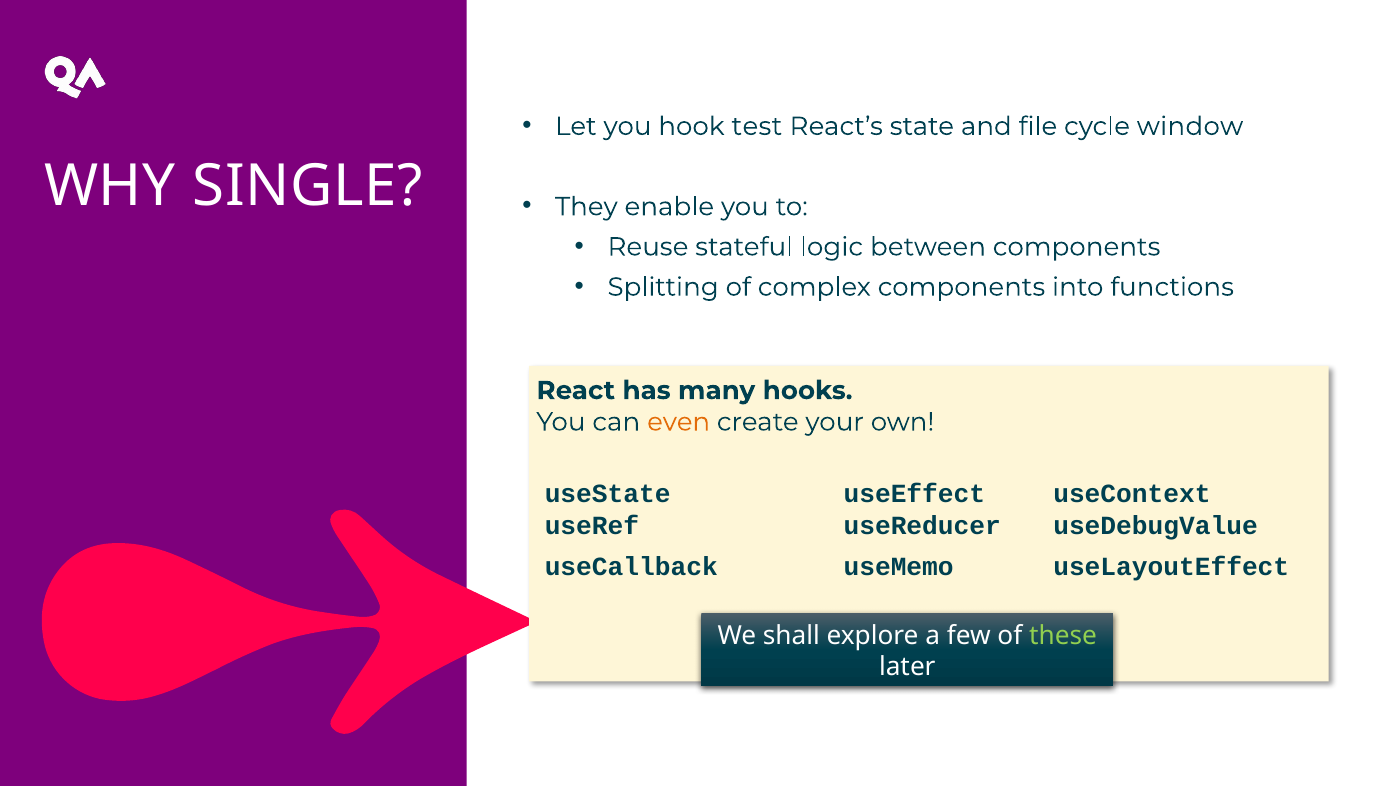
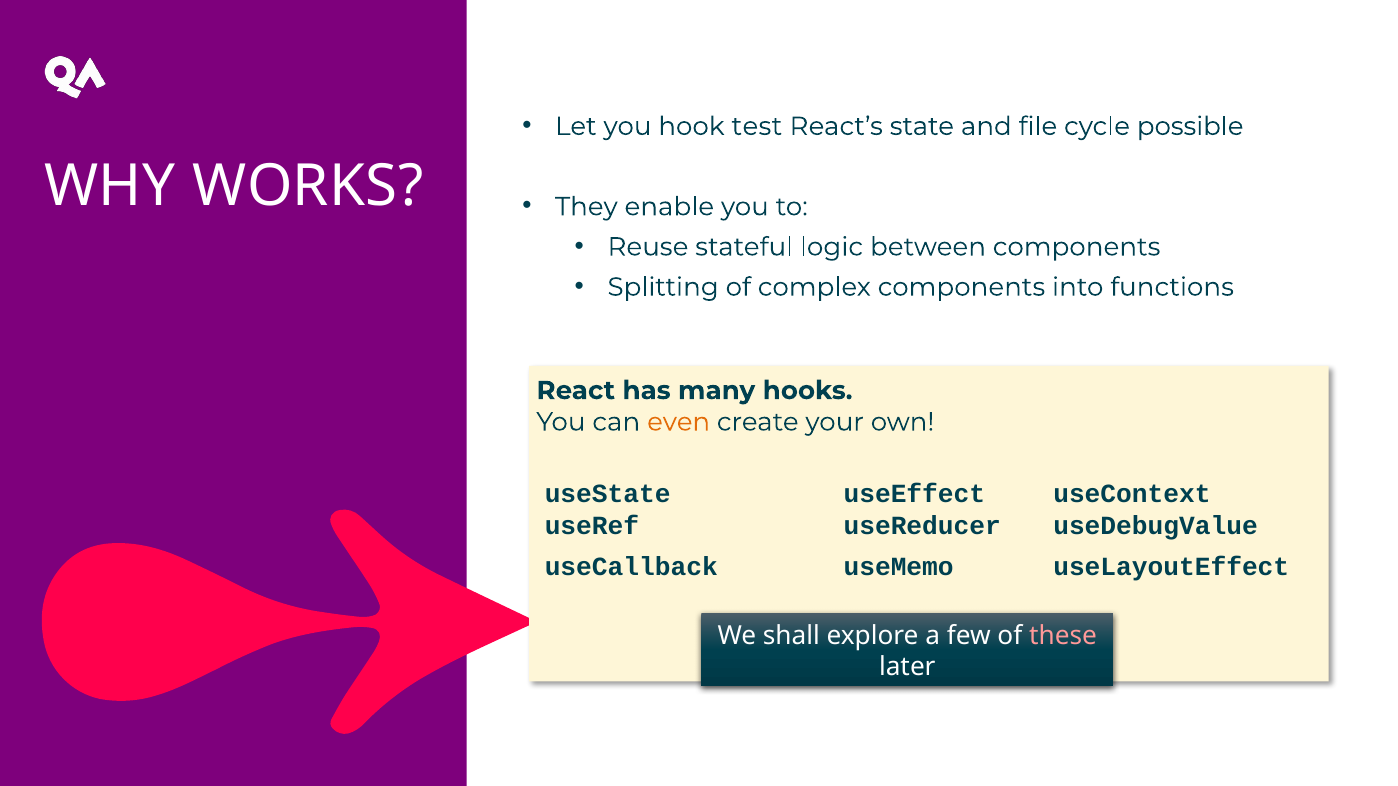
window: window -> possible
SINGLE: SINGLE -> WORKS
these colour: light green -> pink
